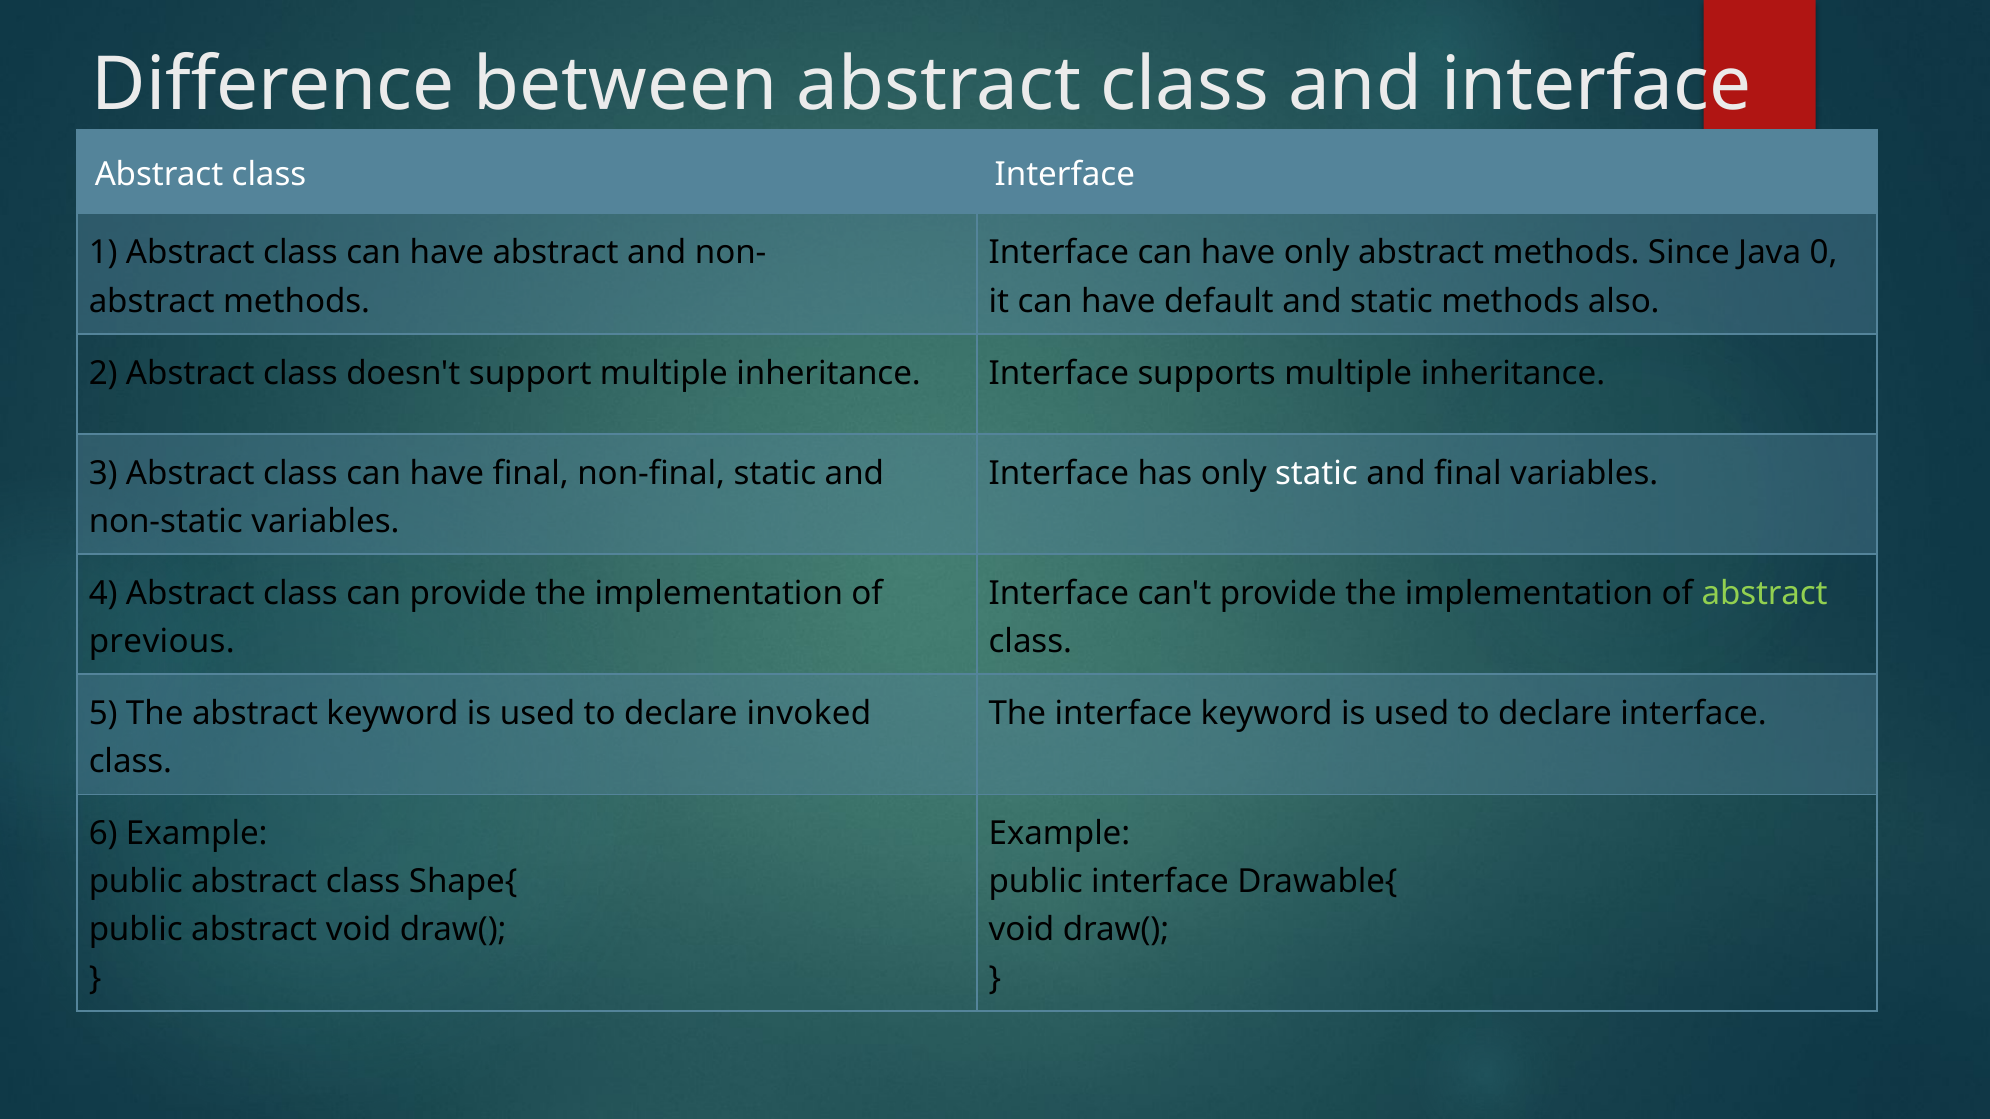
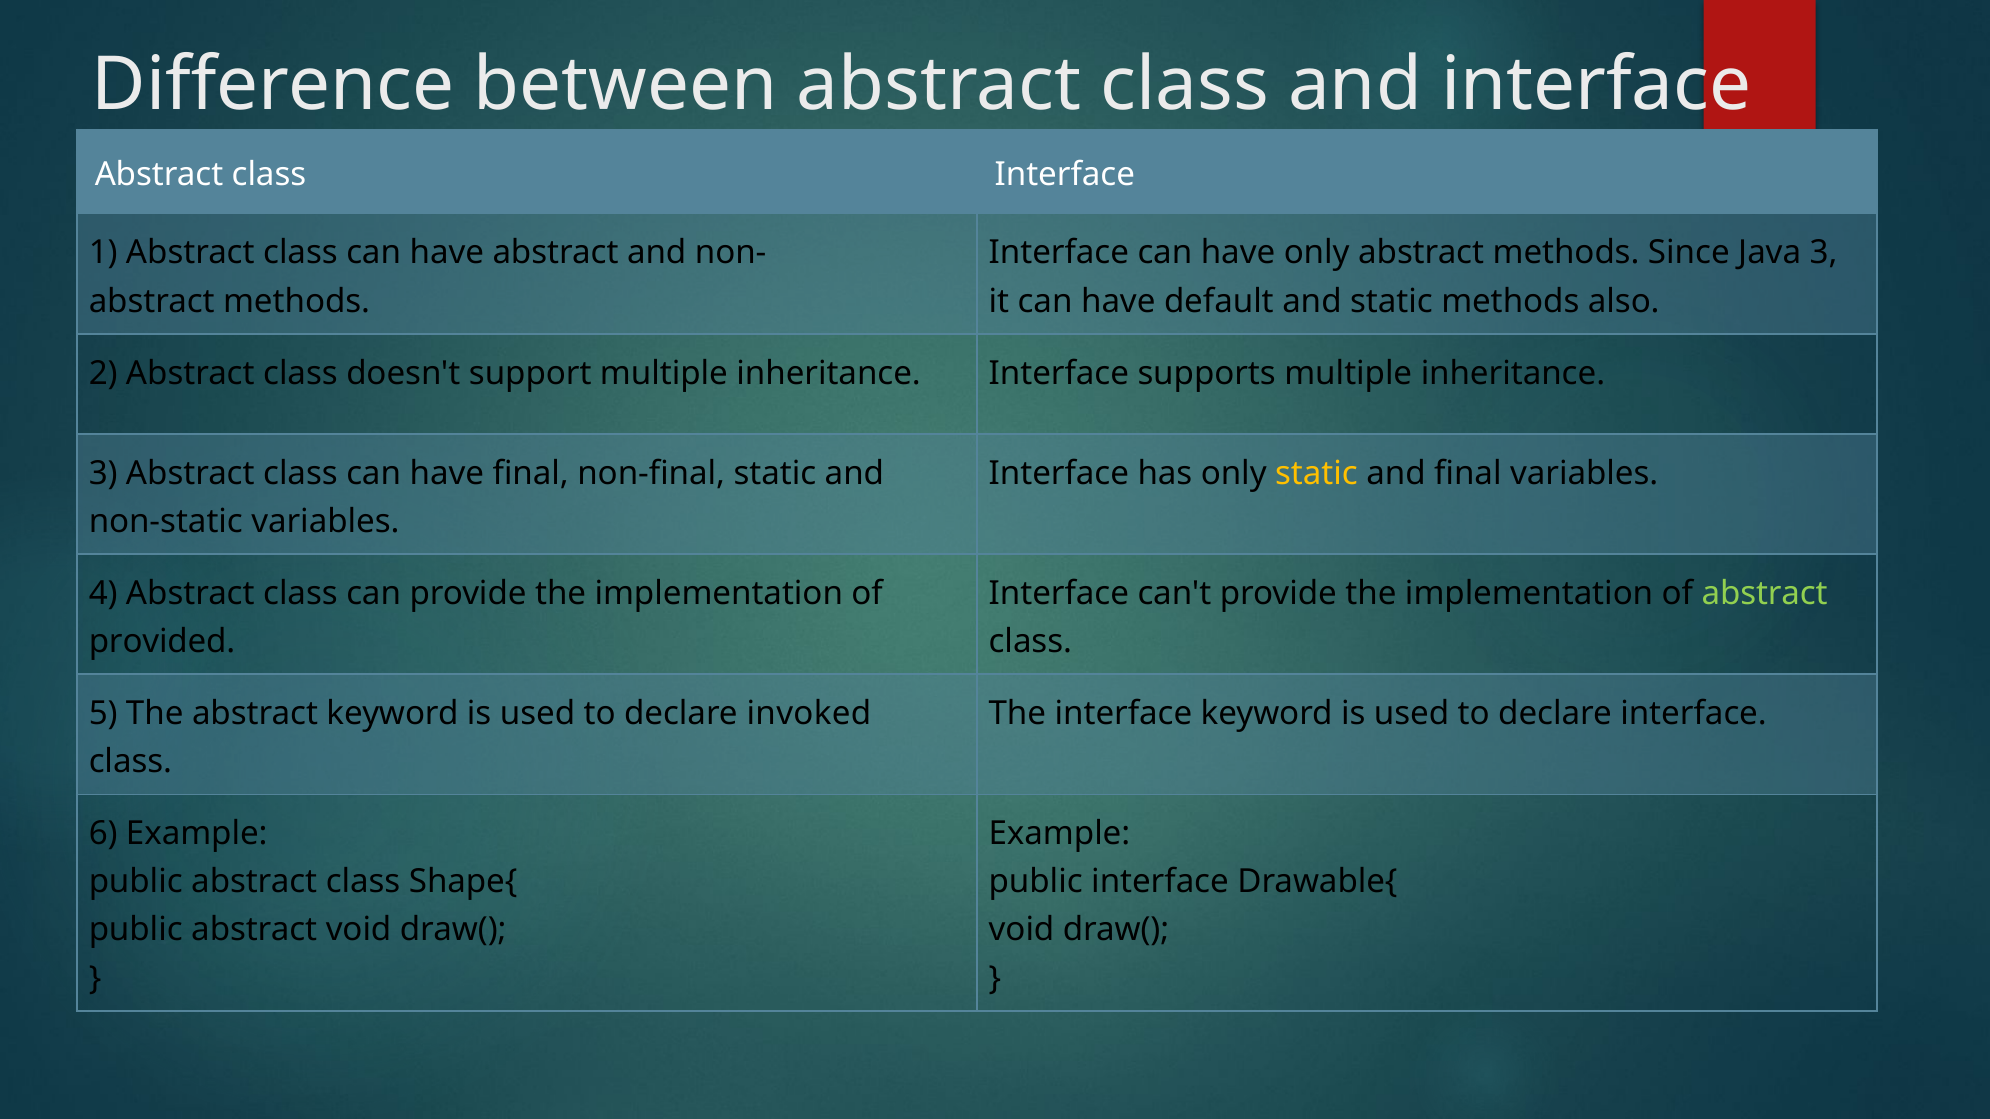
Java 0: 0 -> 3
static at (1317, 474) colour: white -> yellow
previous: previous -> provided
